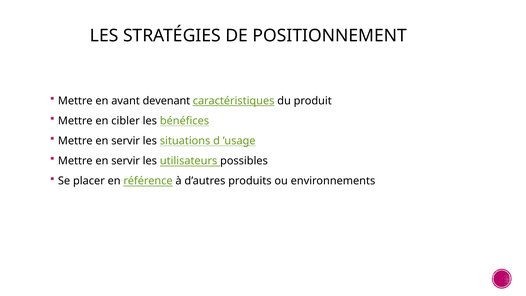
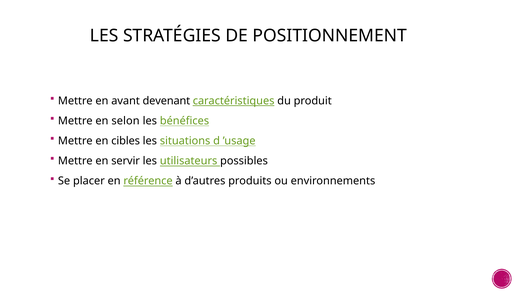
cibler: cibler -> selon
servir at (126, 141): servir -> cibles
